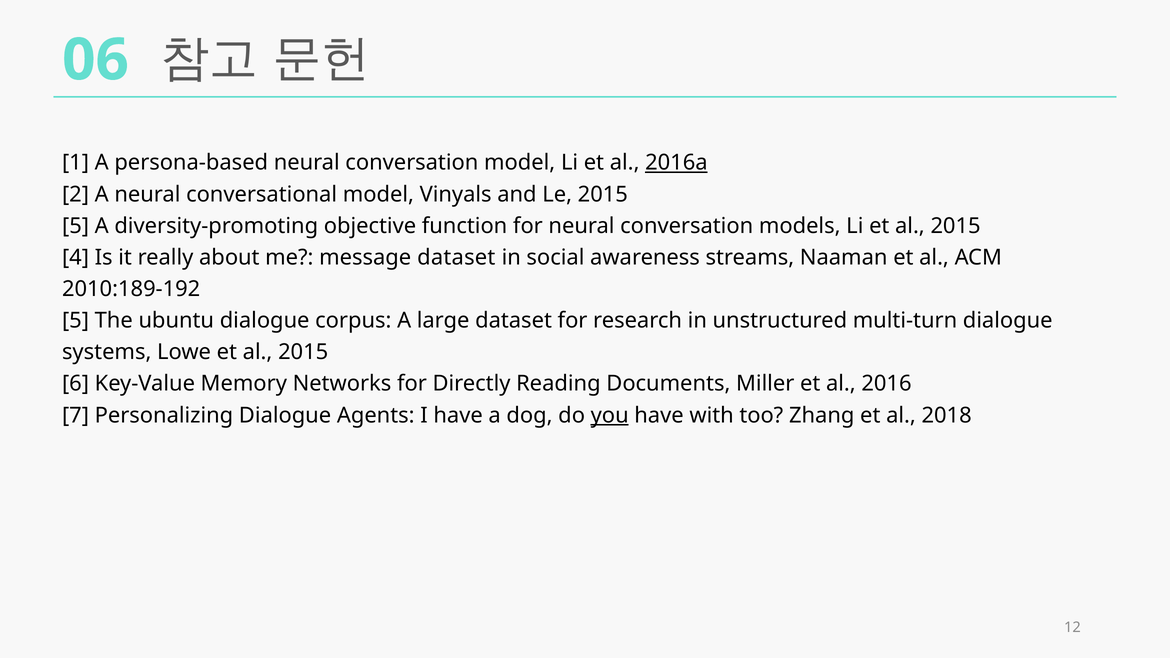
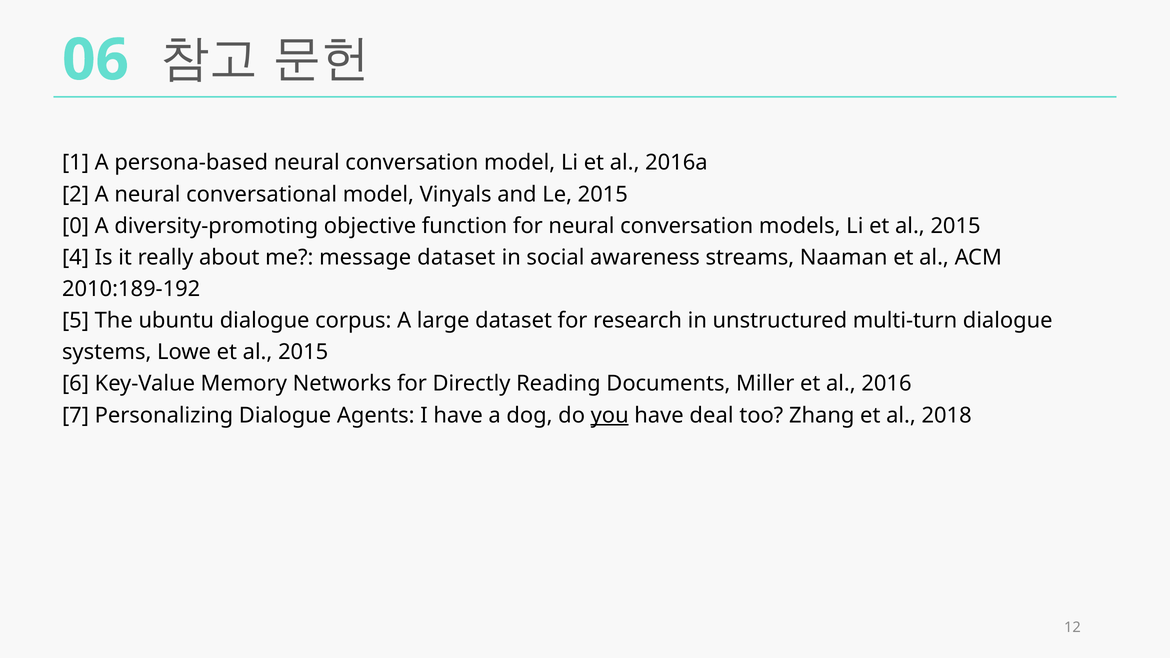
2016a underline: present -> none
5 at (76, 226): 5 -> 0
with: with -> deal
